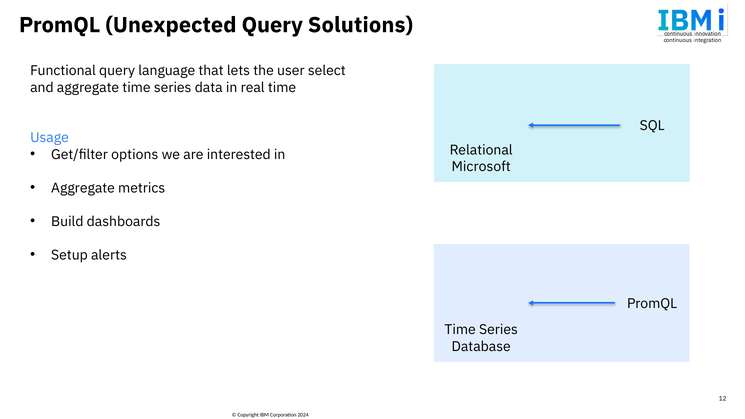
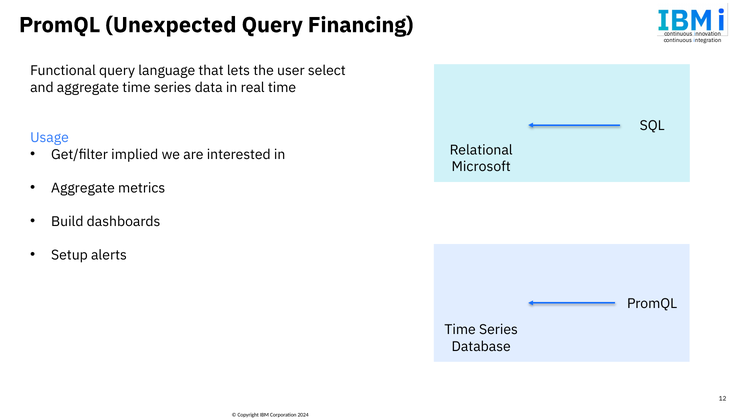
Solutions: Solutions -> Financing
options: options -> implied
